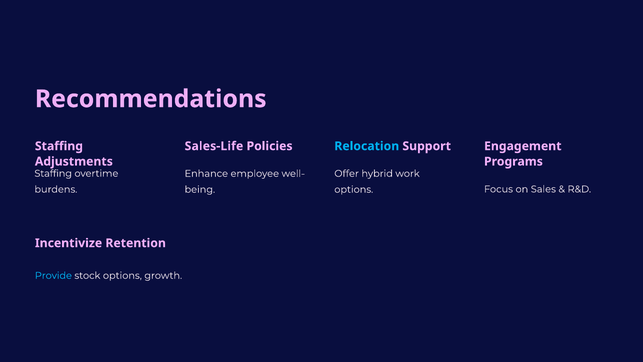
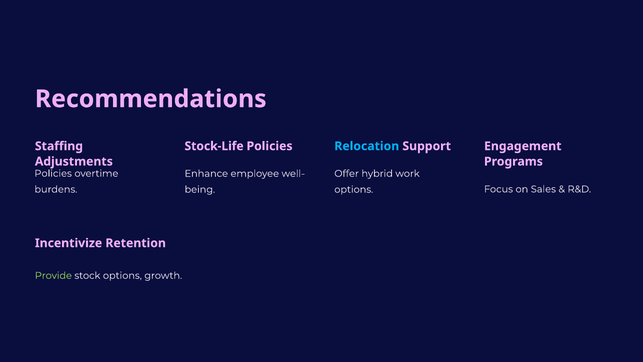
Sales-Life: Sales-Life -> Stock-Life
Staffing at (53, 173): Staffing -> Policies
Provide colour: light blue -> light green
